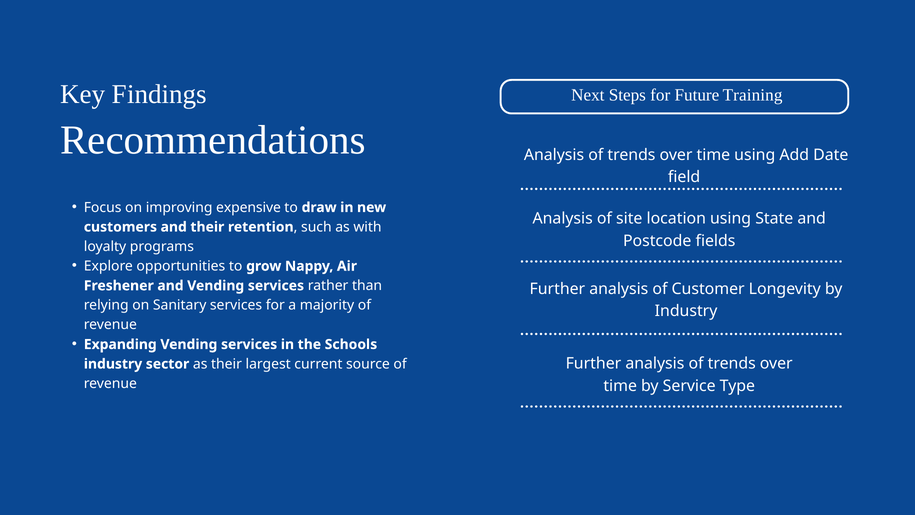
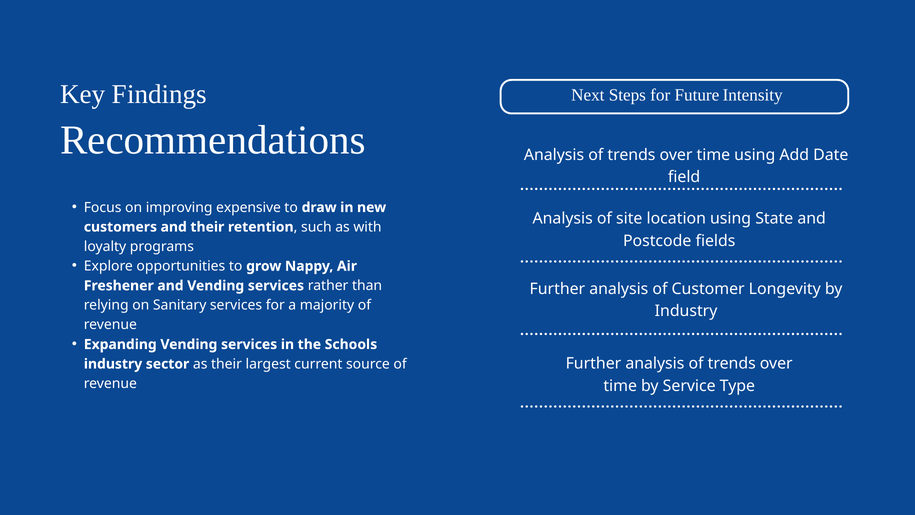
Training: Training -> Intensity
